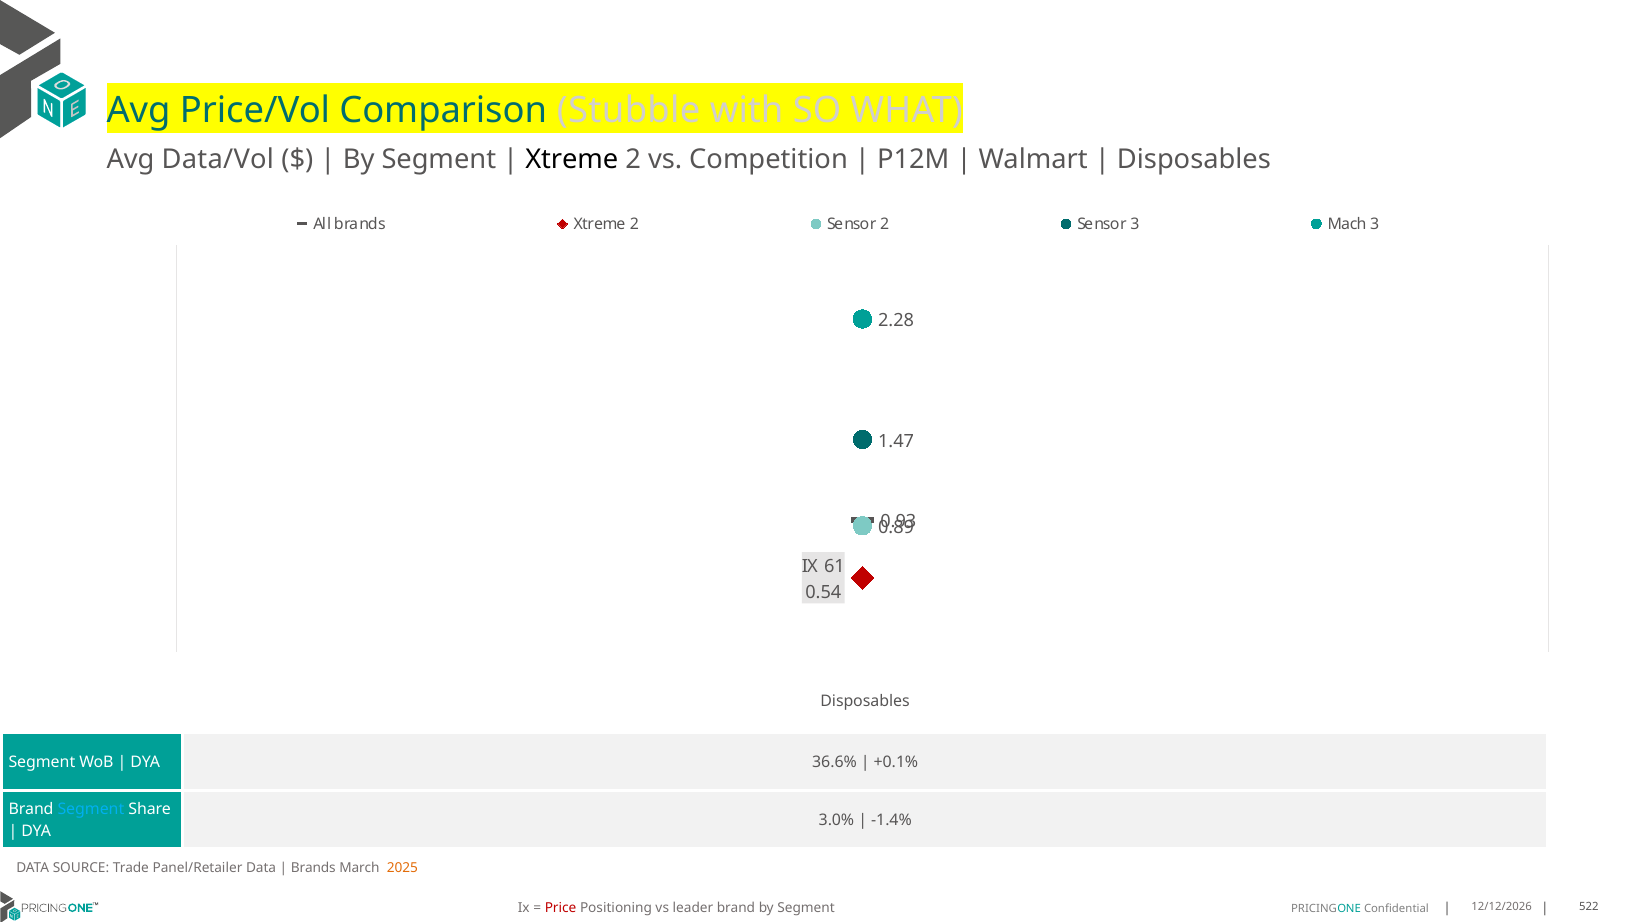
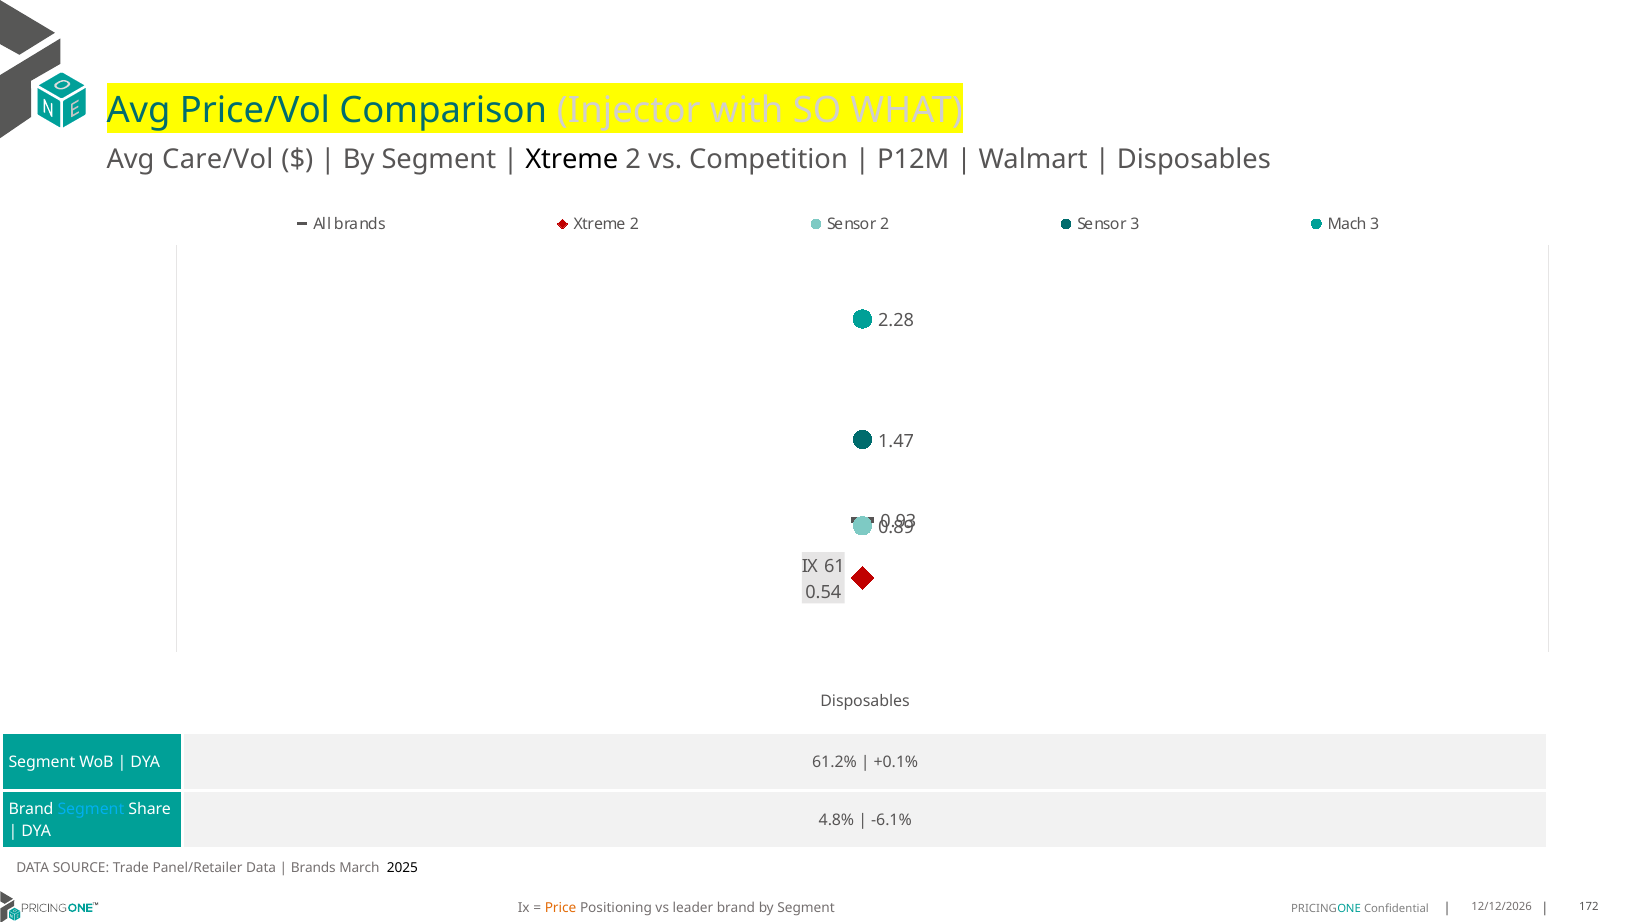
Stubble: Stubble -> Injector
Data/Vol: Data/Vol -> Care/Vol
36.6%: 36.6% -> 61.2%
3.0%: 3.0% -> 4.8%
-1.4%: -1.4% -> -6.1%
2025 colour: orange -> black
Price colour: red -> orange
522: 522 -> 172
